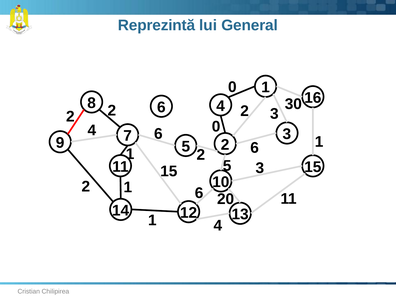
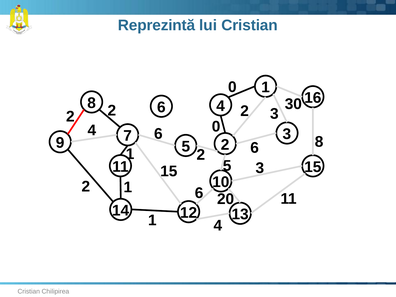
lui General: General -> Cristian
1 at (319, 142): 1 -> 8
